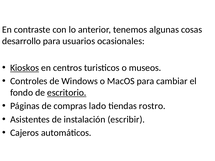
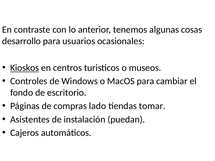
escritorio underline: present -> none
rostro: rostro -> tomar
escribir: escribir -> puedan
